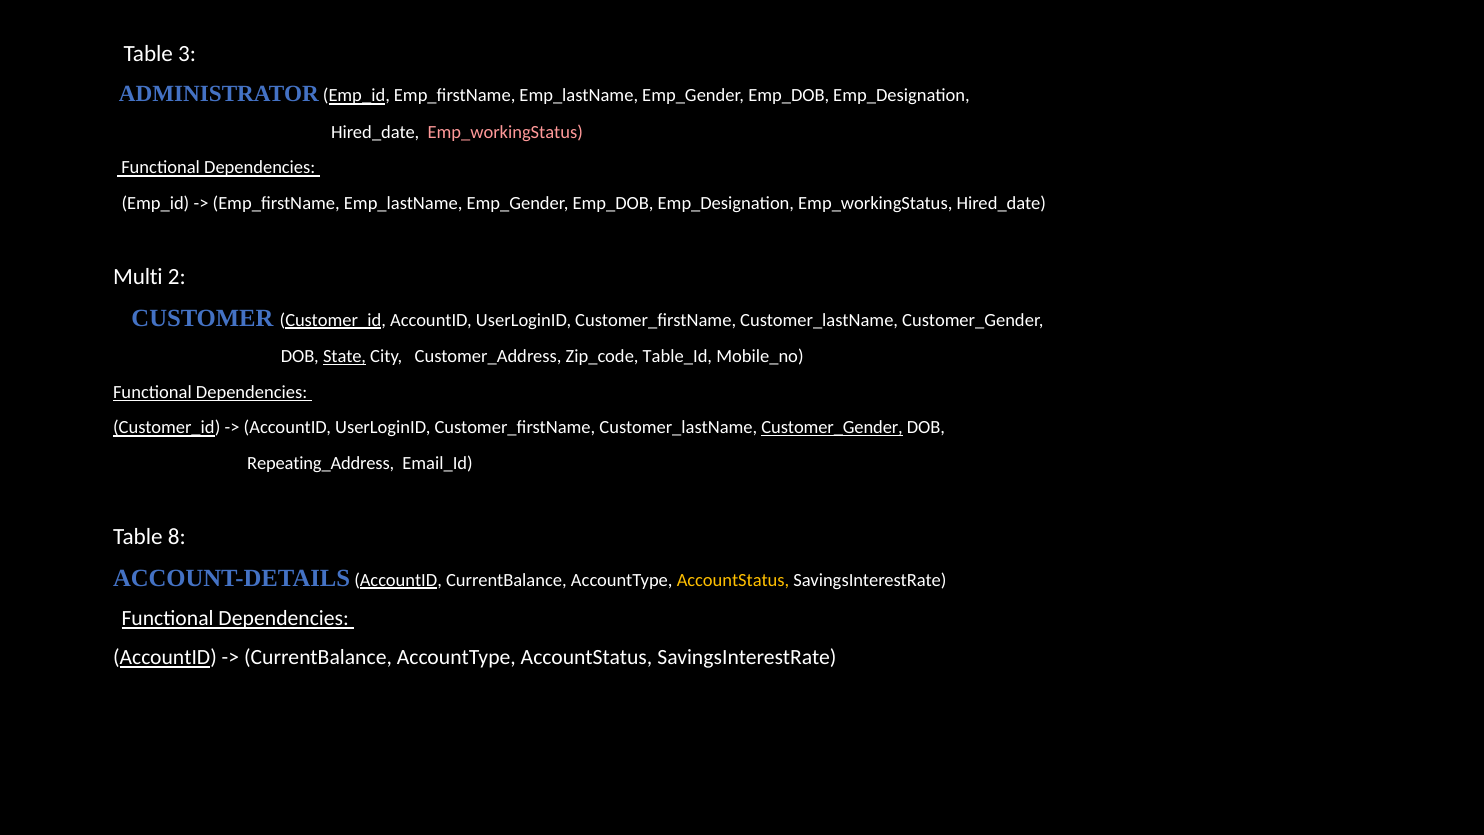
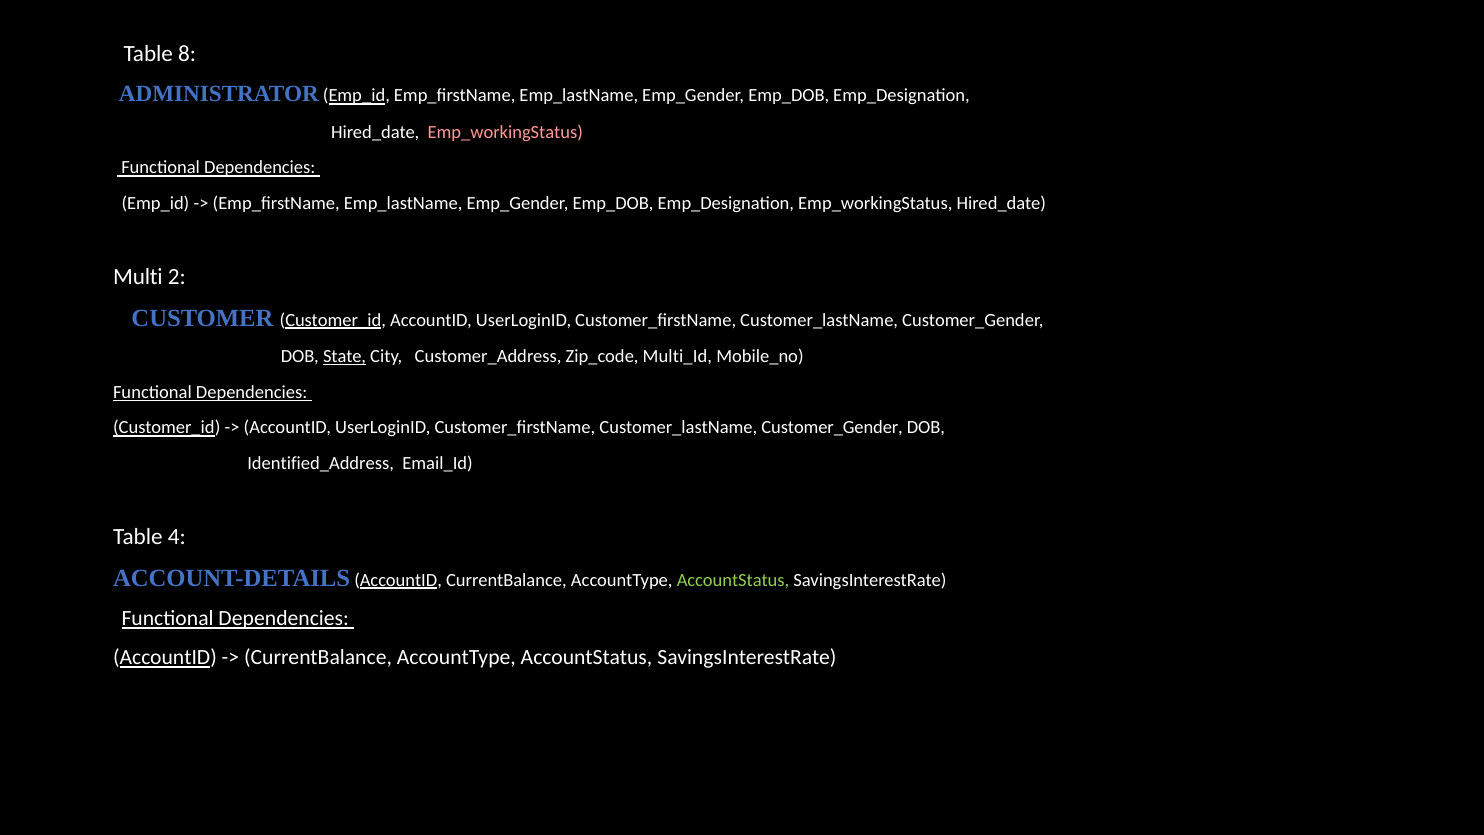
3: 3 -> 8
Table_Id: Table_Id -> Multi_Id
Customer_Gender at (832, 428) underline: present -> none
Repeating_Address: Repeating_Address -> Identified_Address
8: 8 -> 4
AccountStatus at (733, 580) colour: yellow -> light green
